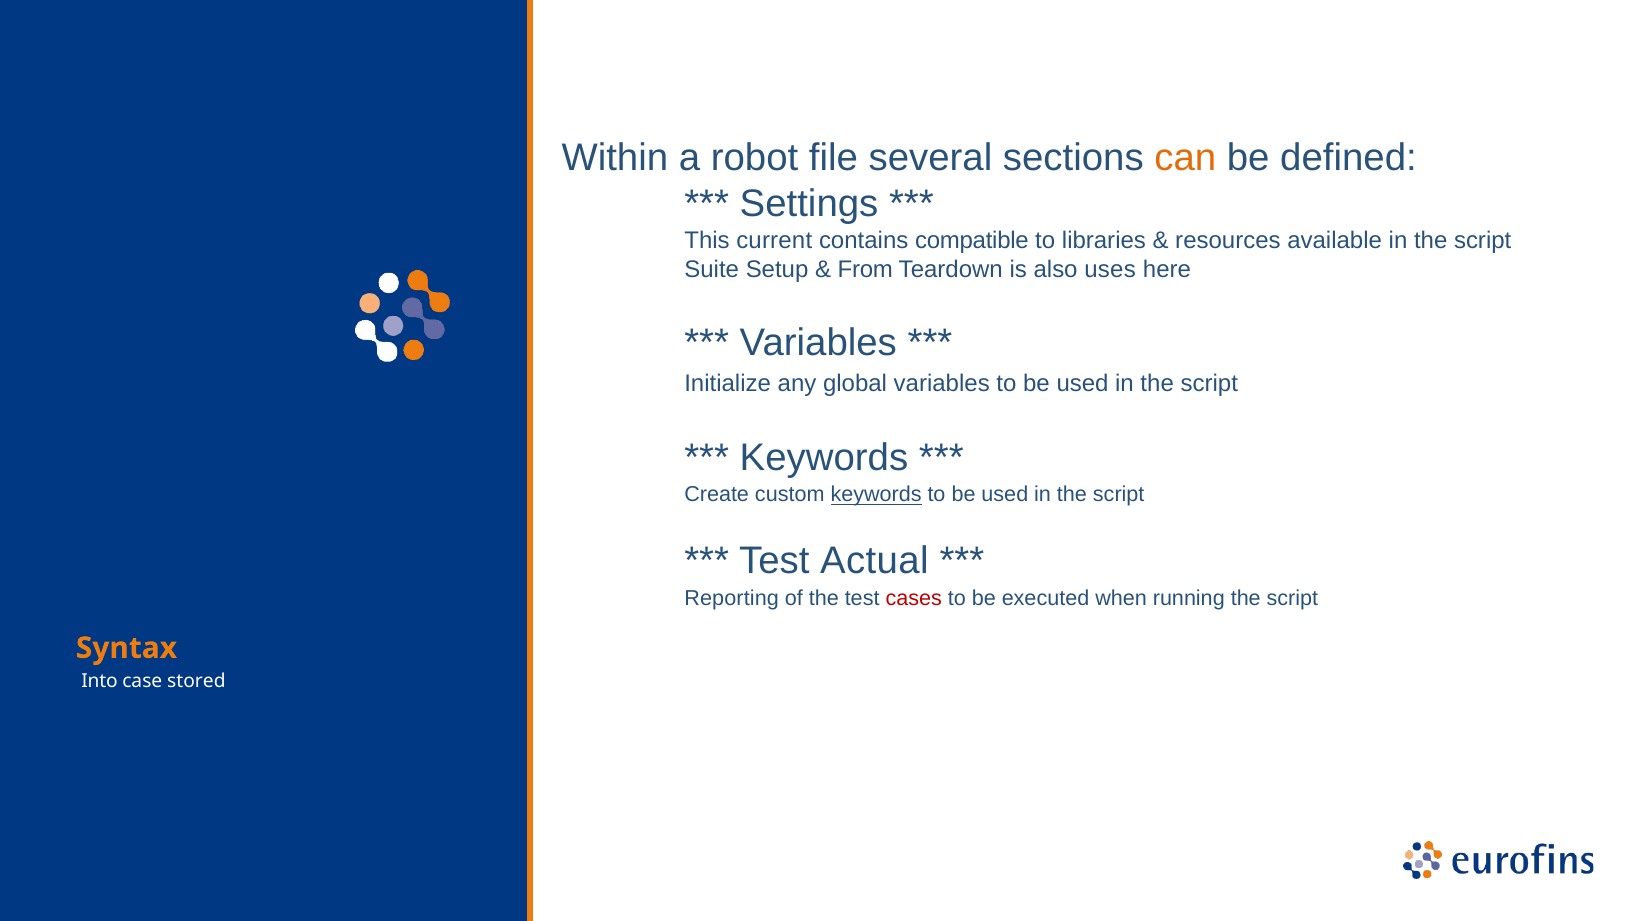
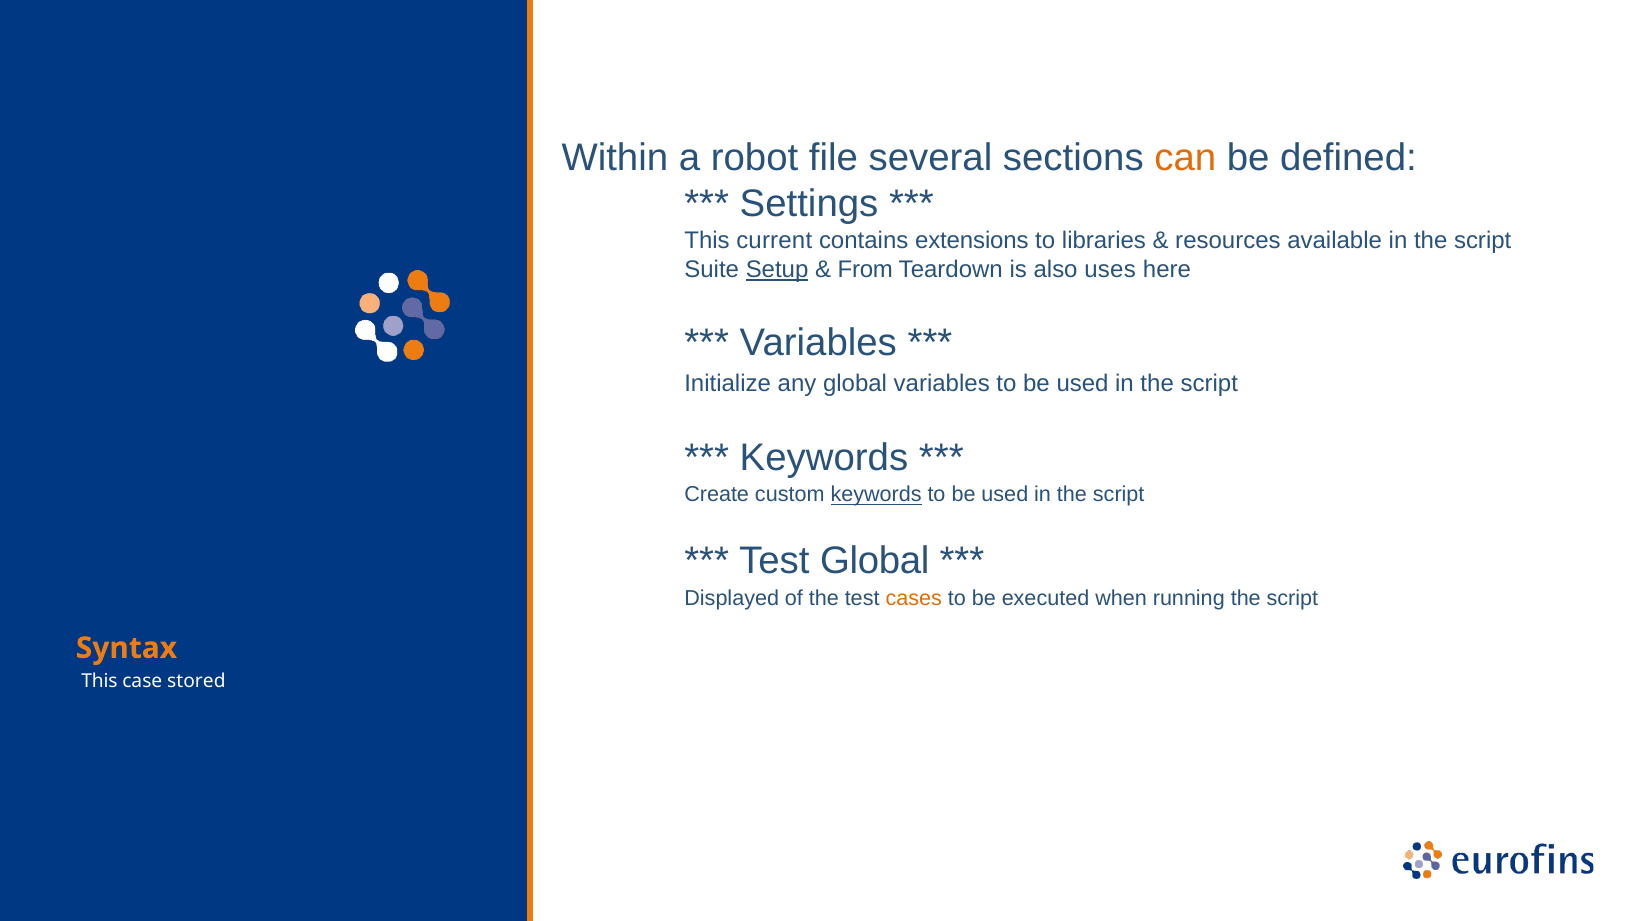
compatible: compatible -> extensions
Setup underline: none -> present
Test Actual: Actual -> Global
Reporting: Reporting -> Displayed
cases colour: red -> orange
Into at (99, 681): Into -> This
